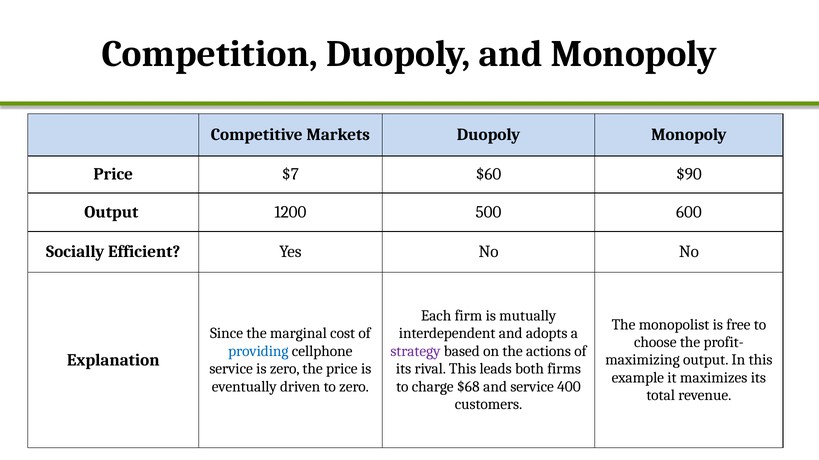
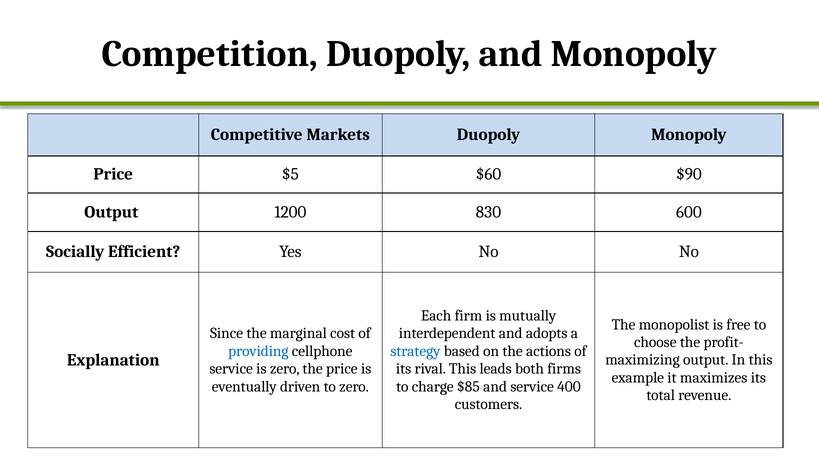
$7: $7 -> $5
500: 500 -> 830
strategy colour: purple -> blue
$68: $68 -> $85
